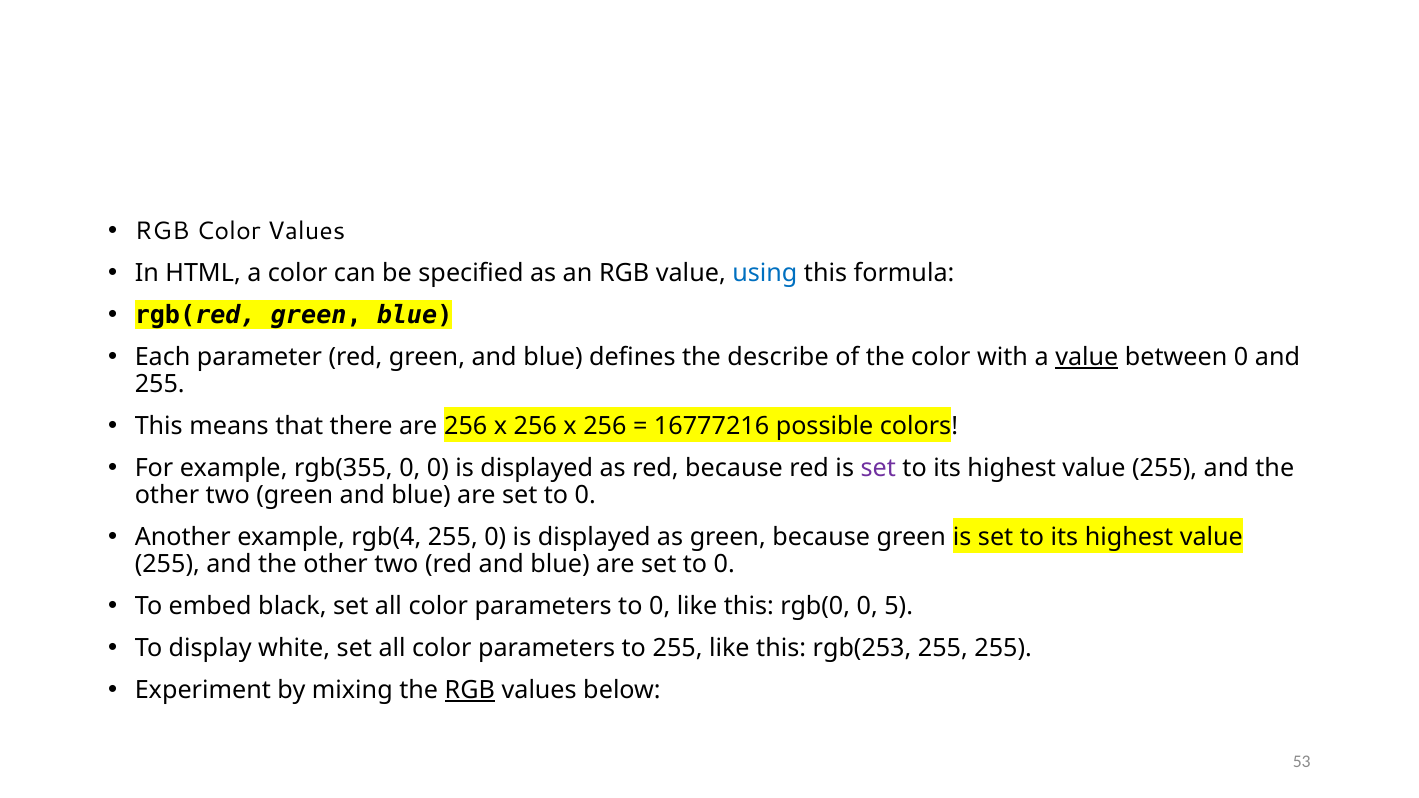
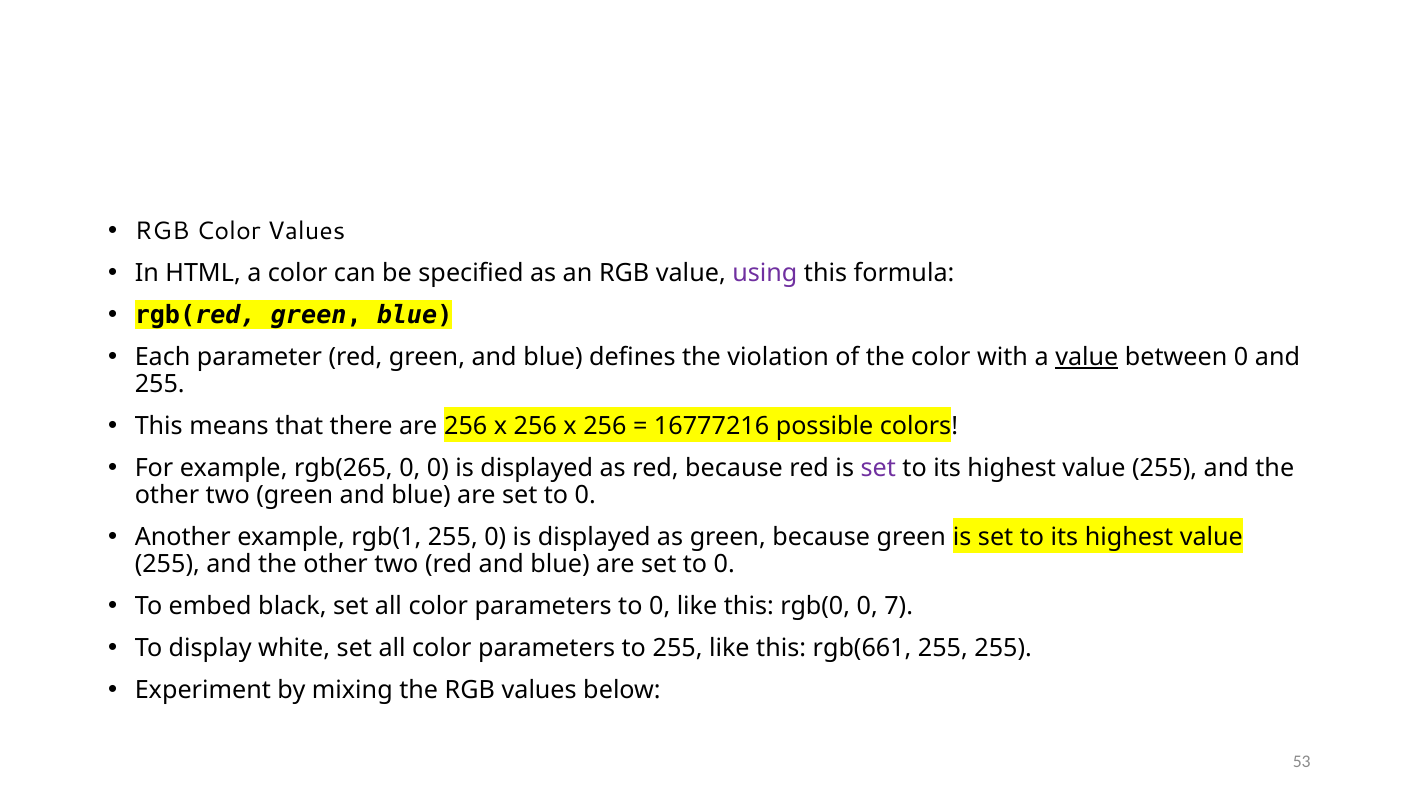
using colour: blue -> purple
describe: describe -> violation
rgb(355: rgb(355 -> rgb(265
rgb(4: rgb(4 -> rgb(1
5: 5 -> 7
rgb(253: rgb(253 -> rgb(661
RGB at (470, 690) underline: present -> none
